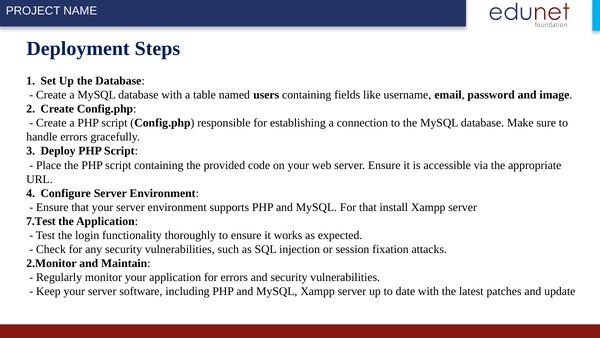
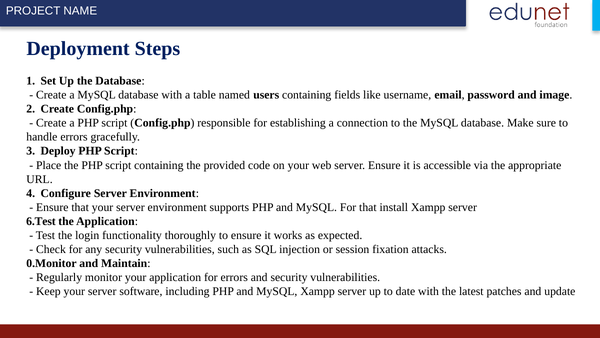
7.Test: 7.Test -> 6.Test
2.Monitor: 2.Monitor -> 0.Monitor
